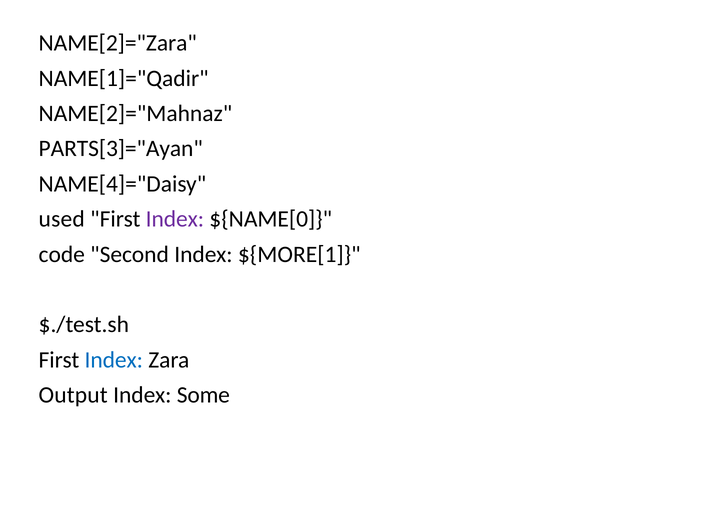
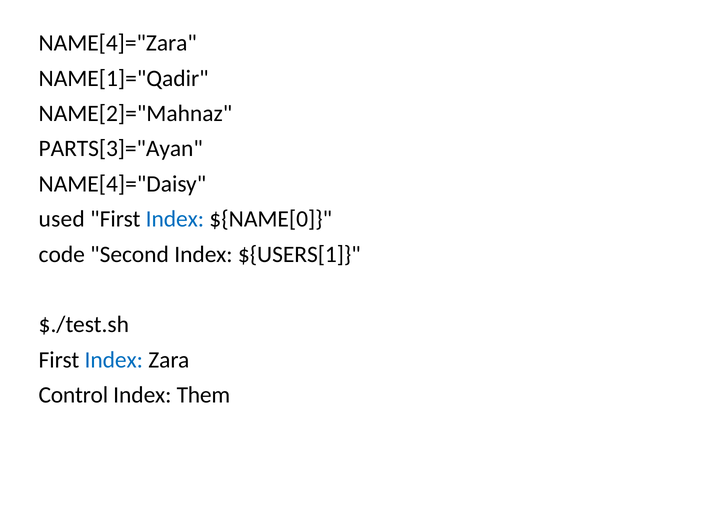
NAME[2]="Zara: NAME[2]="Zara -> NAME[4]="Zara
Index at (175, 219) colour: purple -> blue
${MORE[1: ${MORE[1 -> ${USERS[1
Output: Output -> Control
Some: Some -> Them
